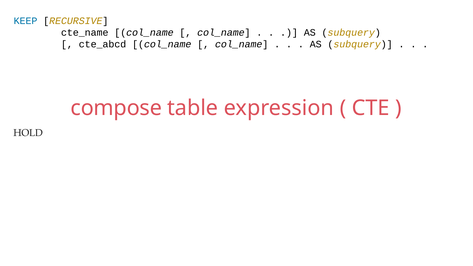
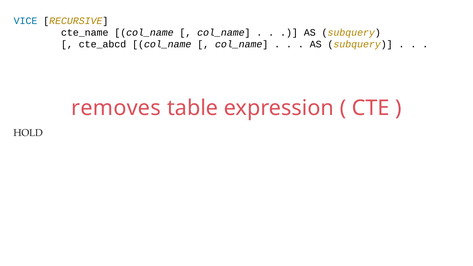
KEEP: KEEP -> VICE
compose: compose -> removes
